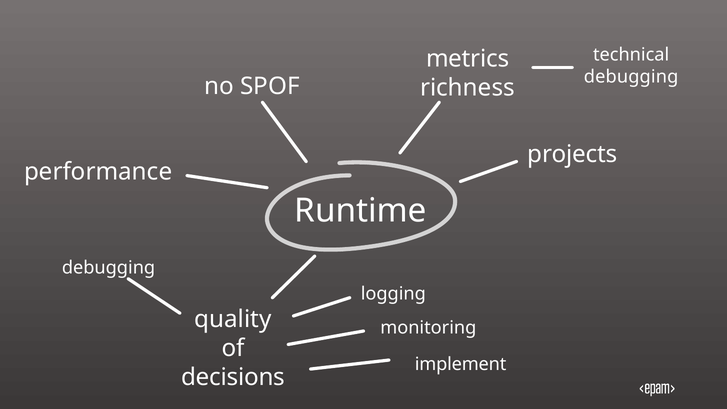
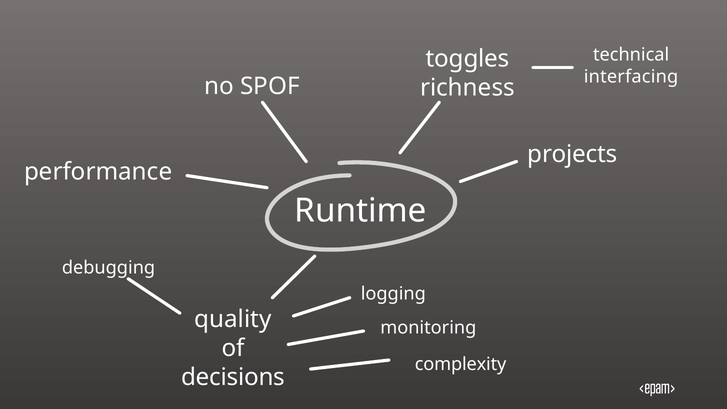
metrics: metrics -> toggles
debugging at (631, 77): debugging -> interfacing
implement: implement -> complexity
